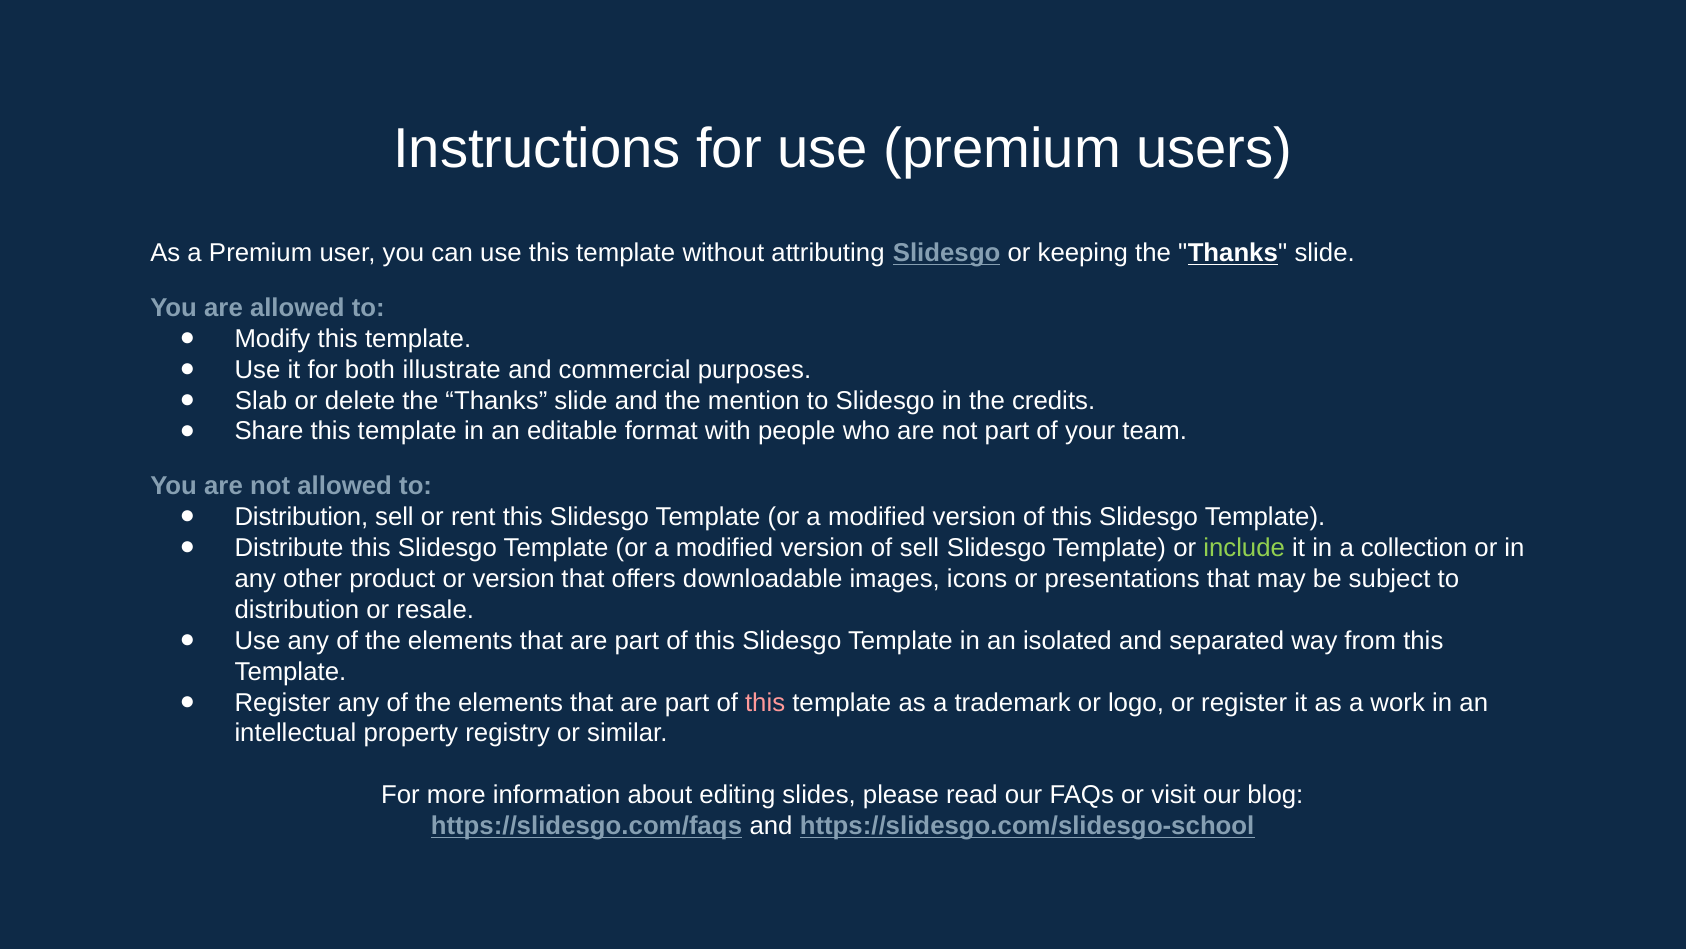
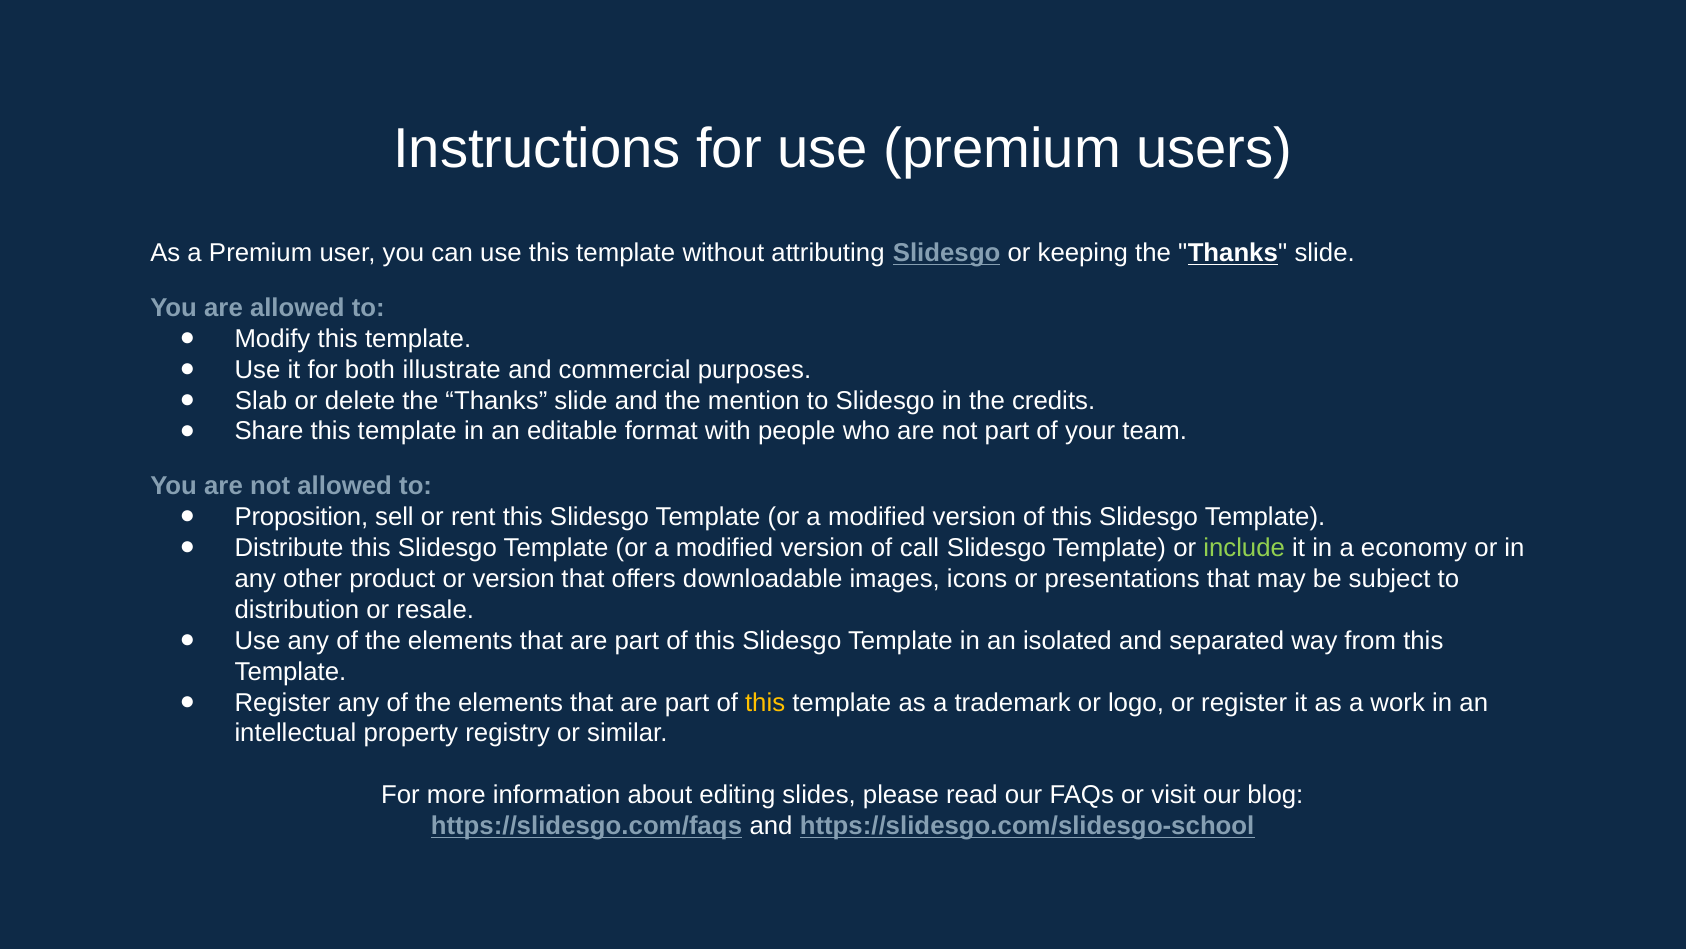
Distribution at (301, 516): Distribution -> Proposition
of sell: sell -> call
collection: collection -> economy
this at (765, 702) colour: pink -> yellow
